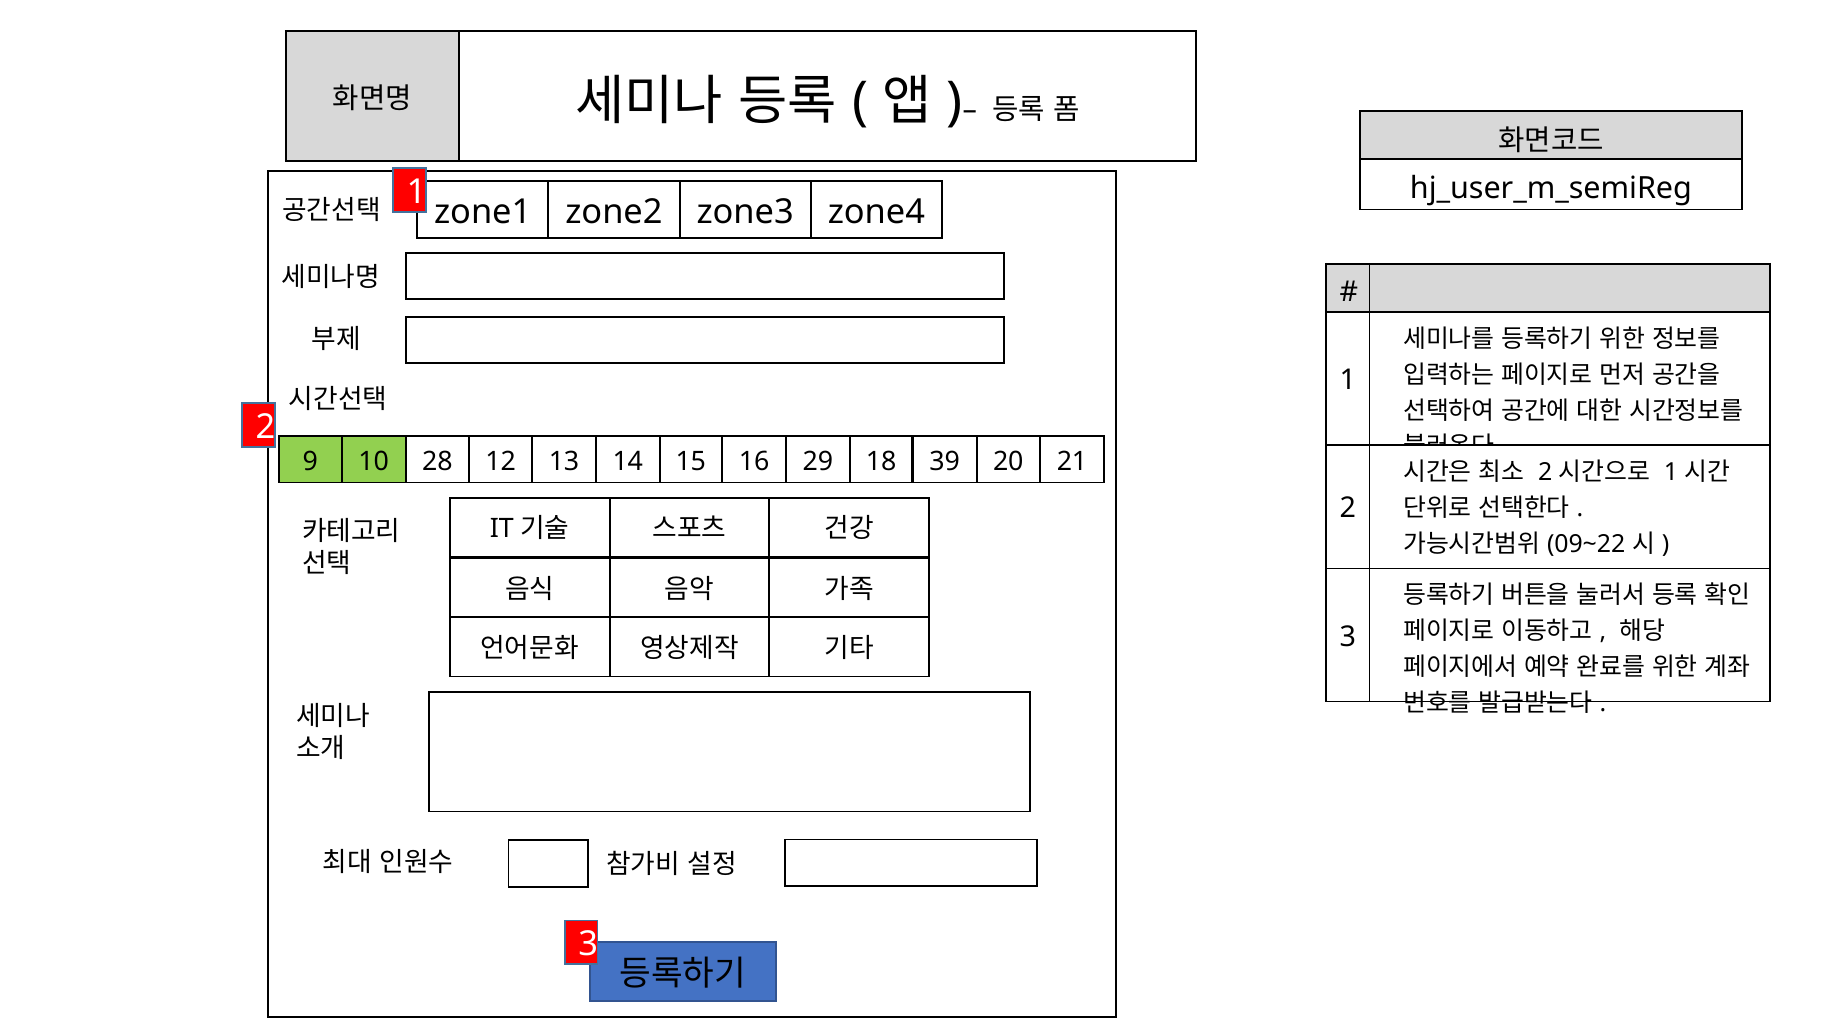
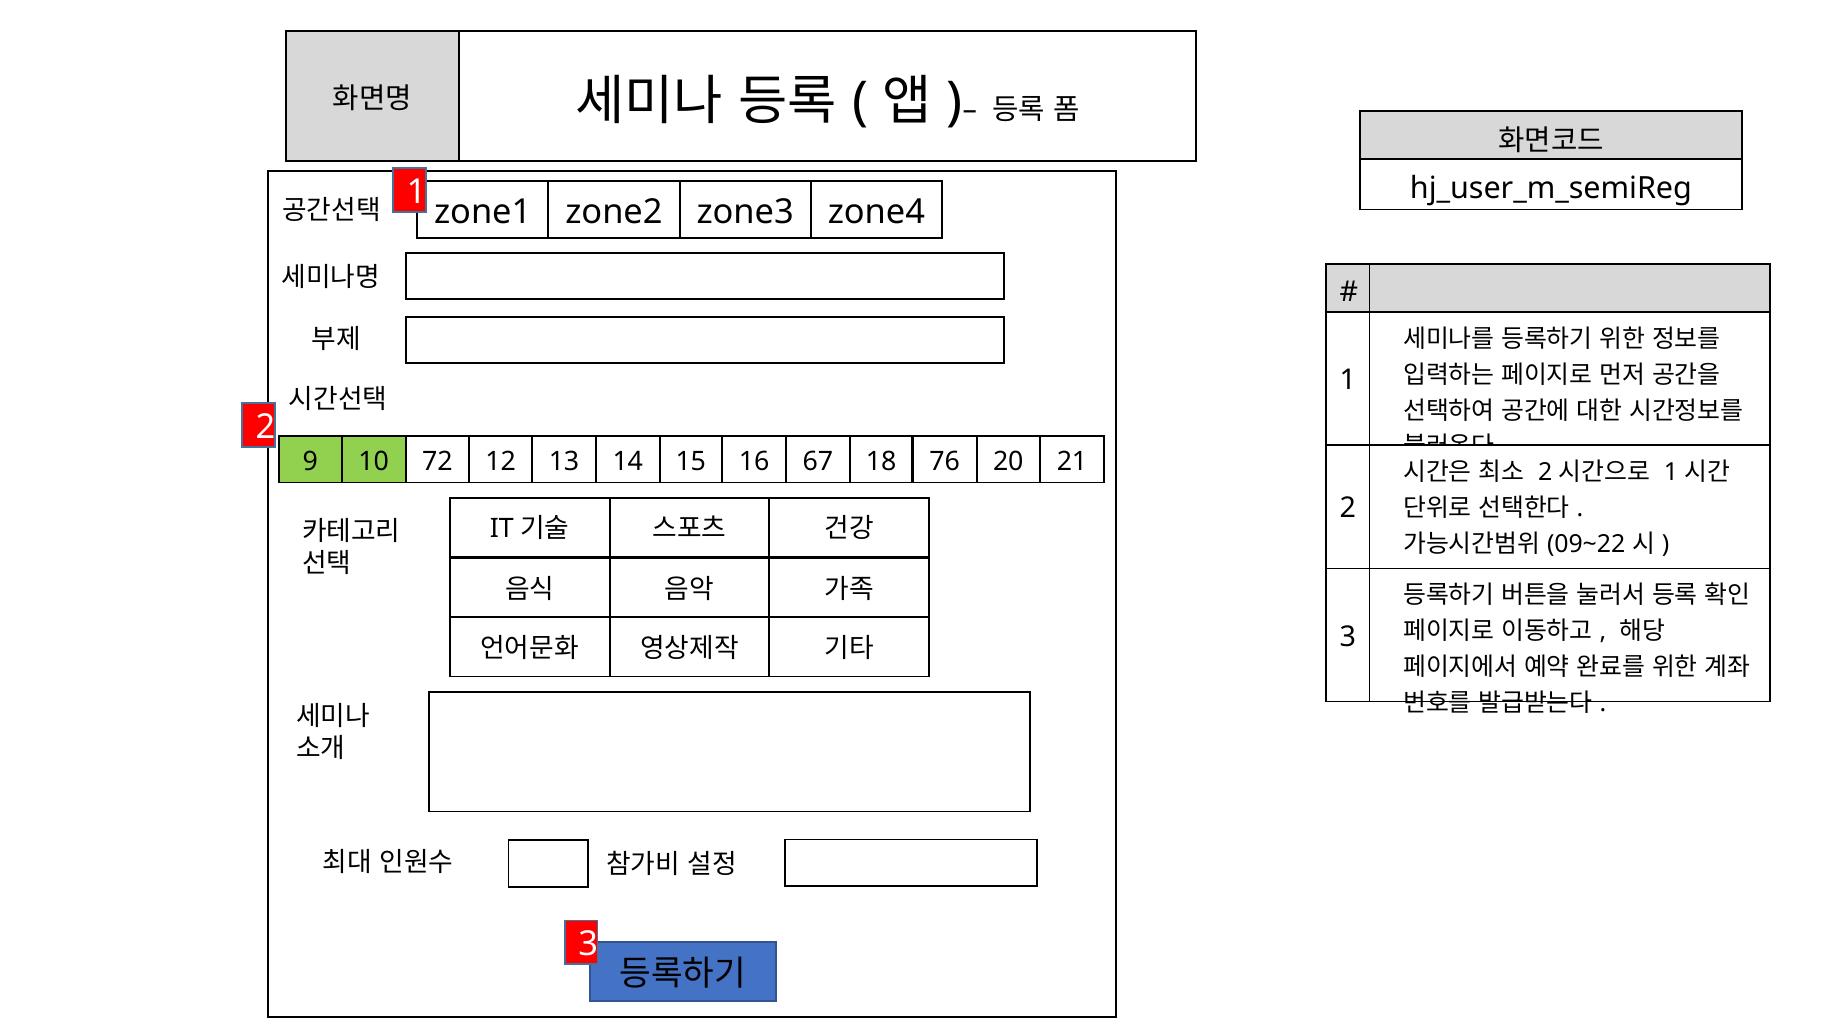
28: 28 -> 72
29: 29 -> 67
39: 39 -> 76
